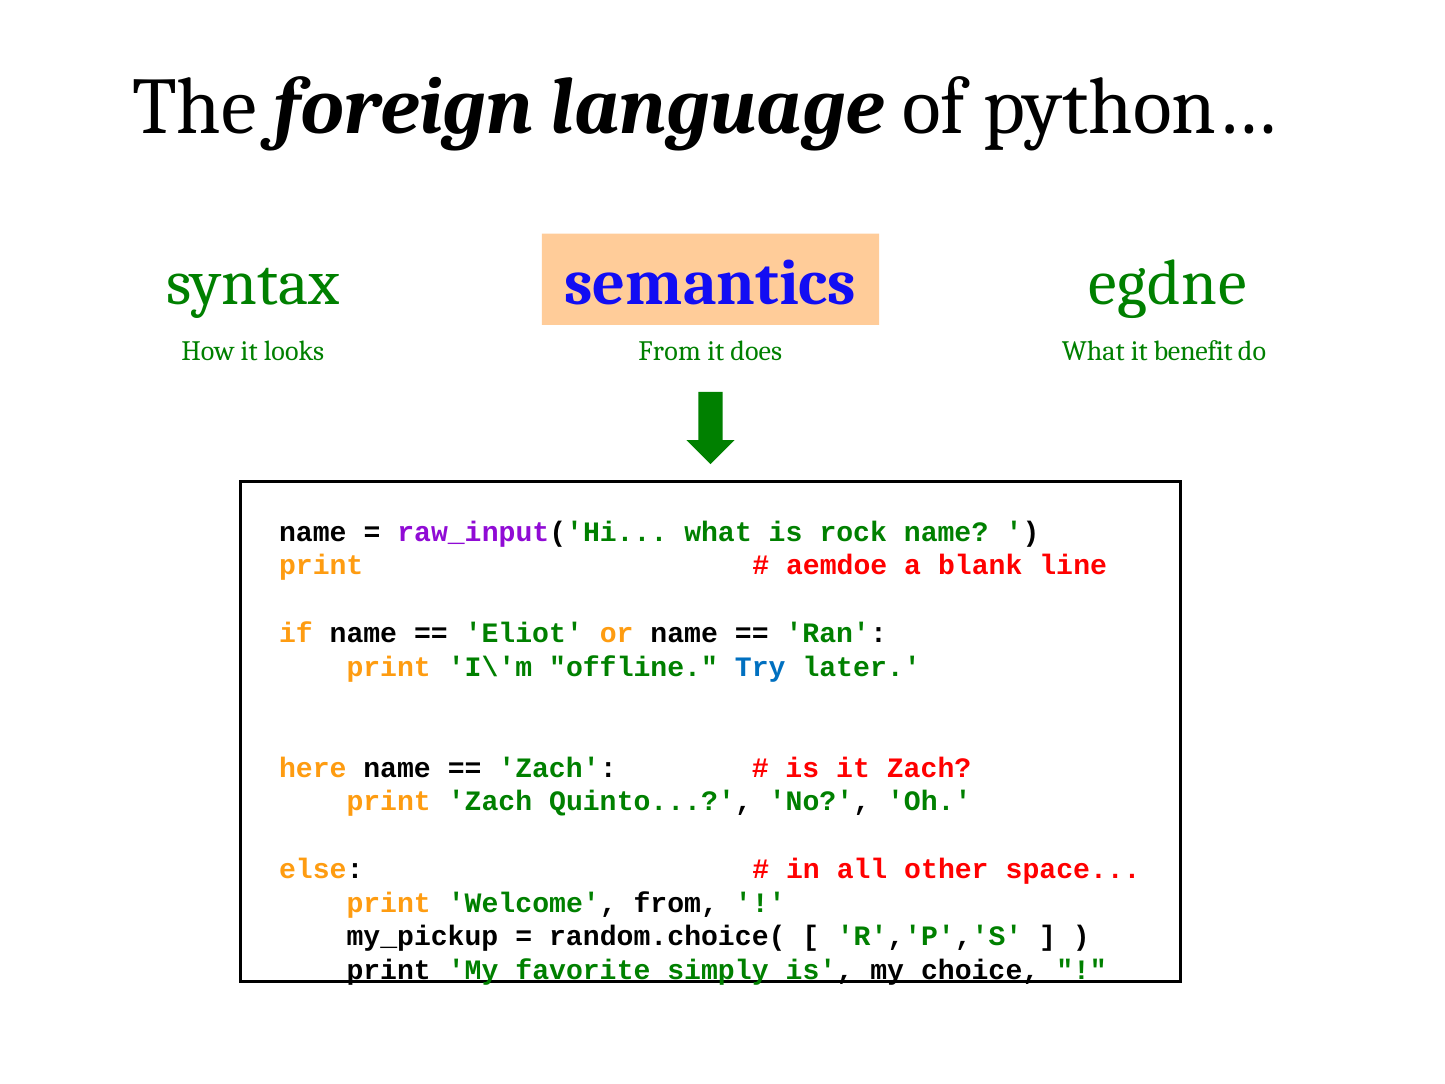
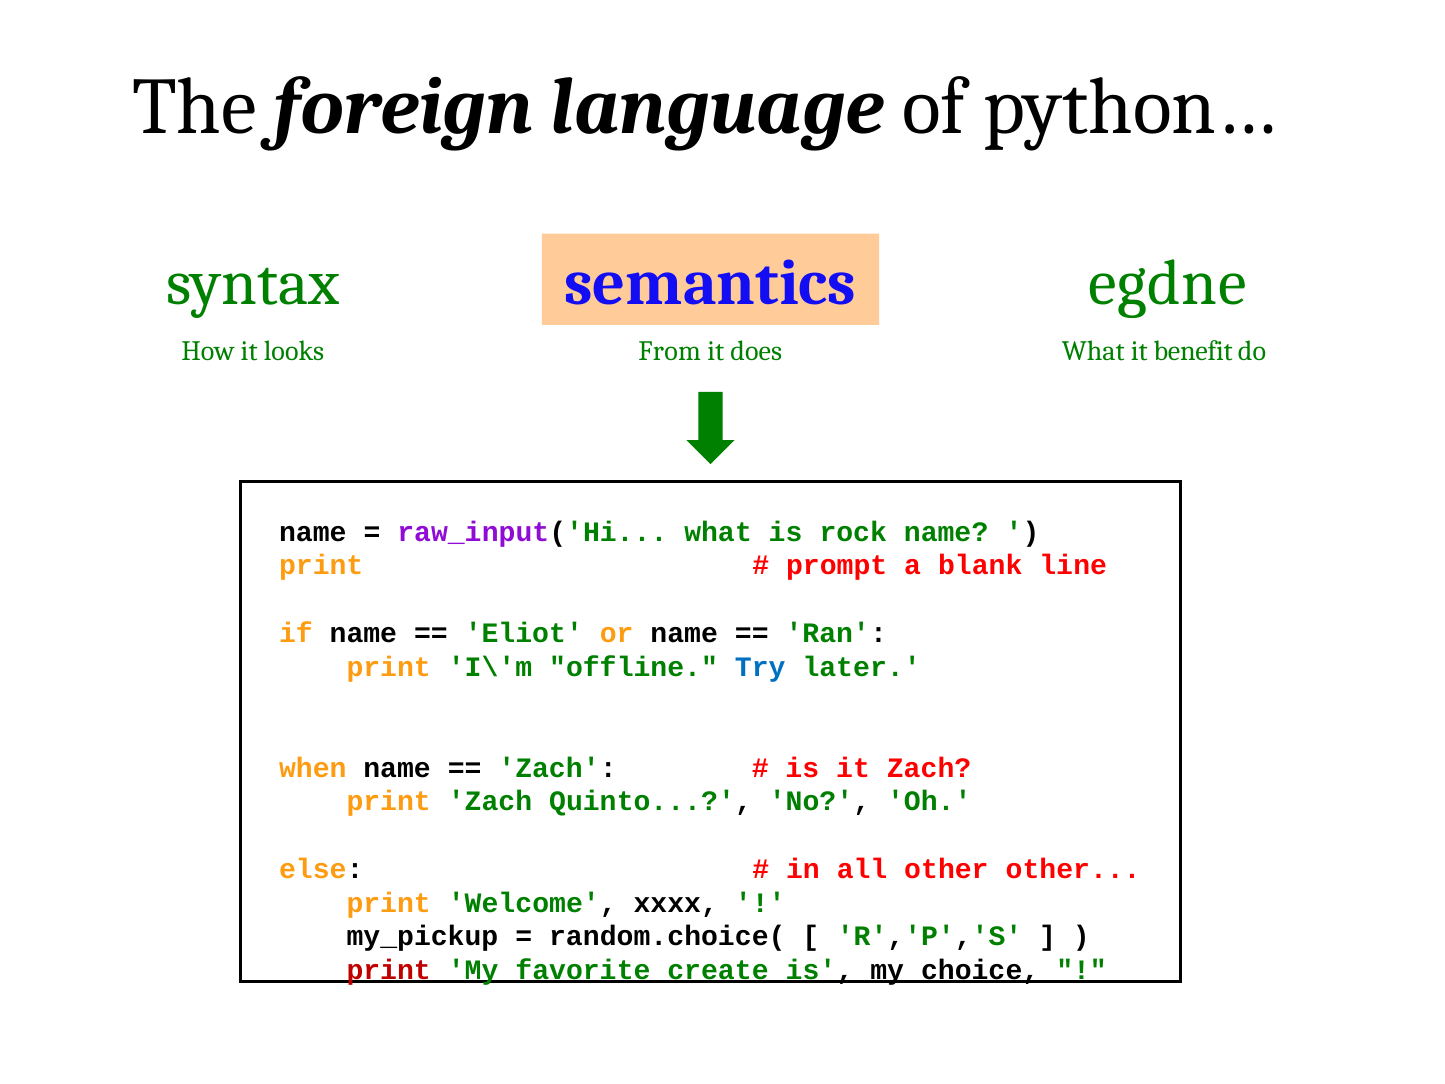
aemdoe: aemdoe -> prompt
here: here -> when
other space: space -> other
Welcome from: from -> xxxx
print at (389, 970) colour: black -> red
simply: simply -> create
